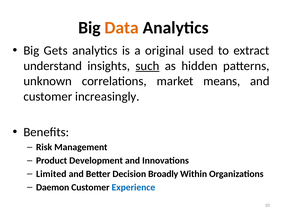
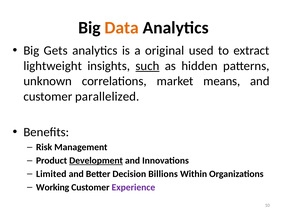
understand: understand -> lightweight
increasingly: increasingly -> parallelized
Development underline: none -> present
Broadly: Broadly -> Billions
Daemon: Daemon -> Working
Experience colour: blue -> purple
